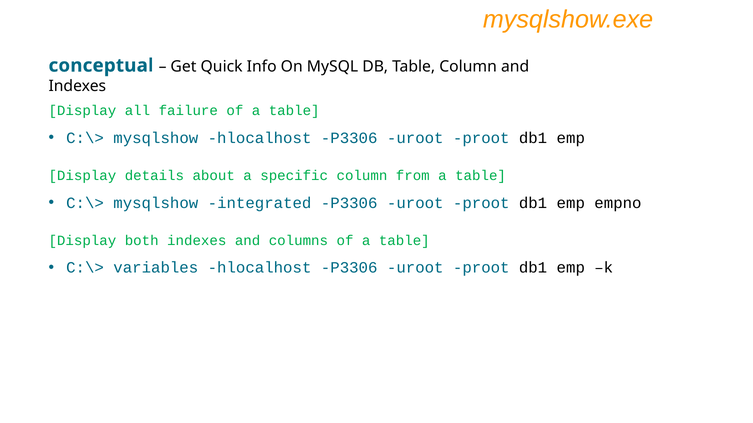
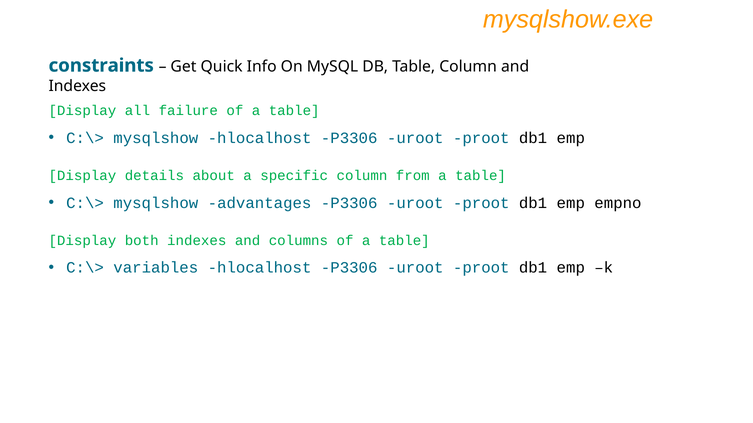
conceptual: conceptual -> constraints
integrated: integrated -> advantages
